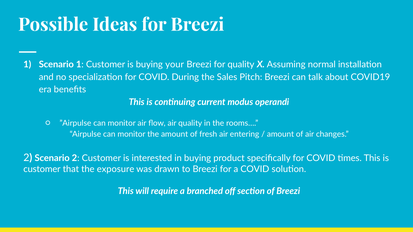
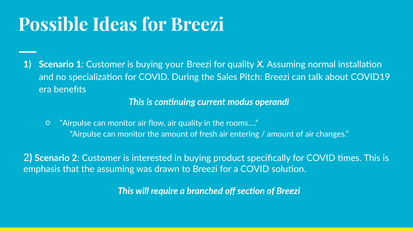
customer at (42, 170): customer -> emphasis
the exposure: exposure -> assuming
